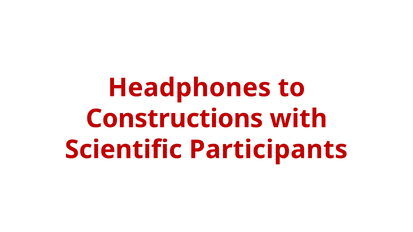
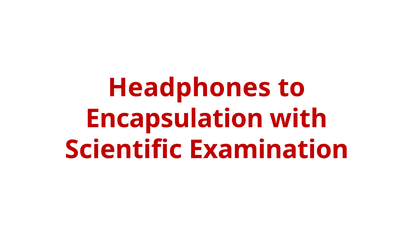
Constructions: Constructions -> Encapsulation
Participants: Participants -> Examination
